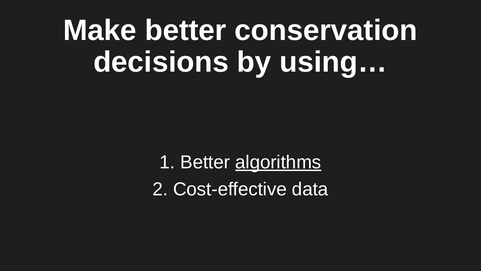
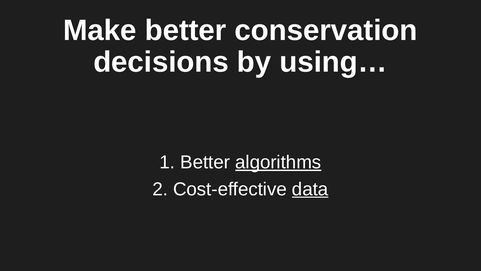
data underline: none -> present
